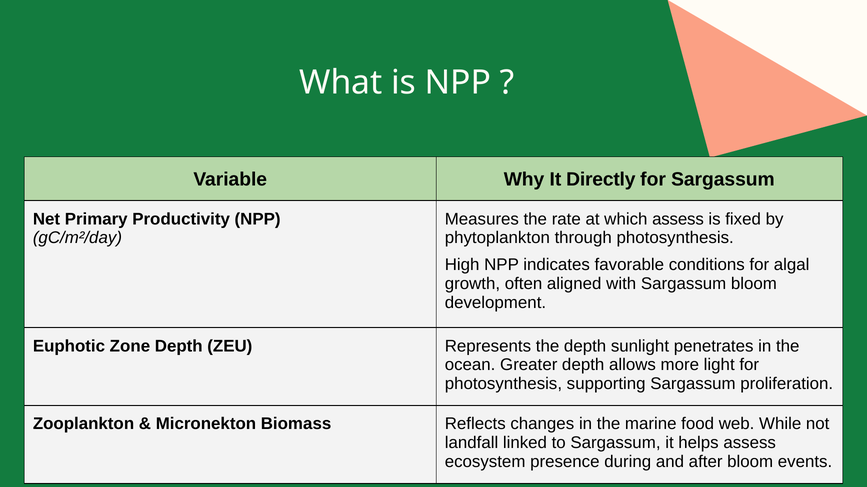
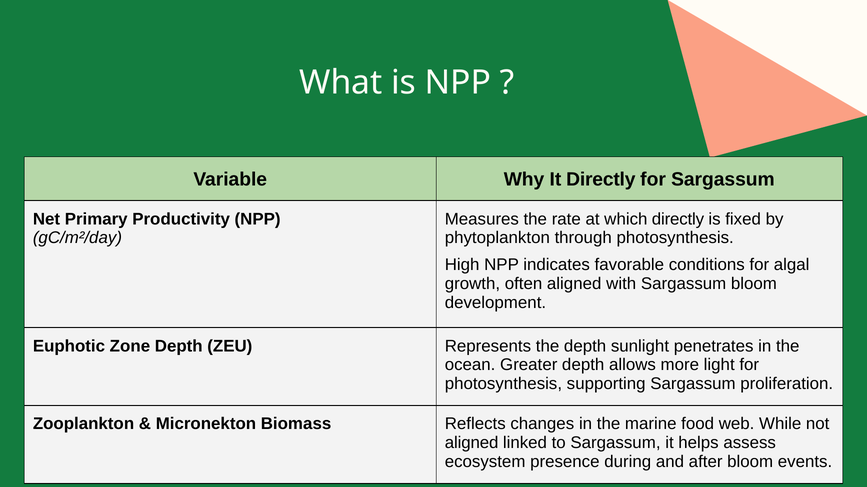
which assess: assess -> directly
landfall at (472, 443): landfall -> aligned
